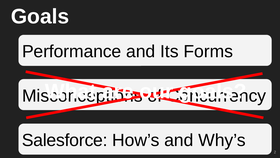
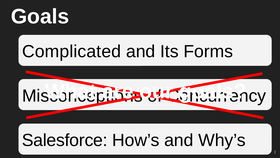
Performance: Performance -> Complicated
